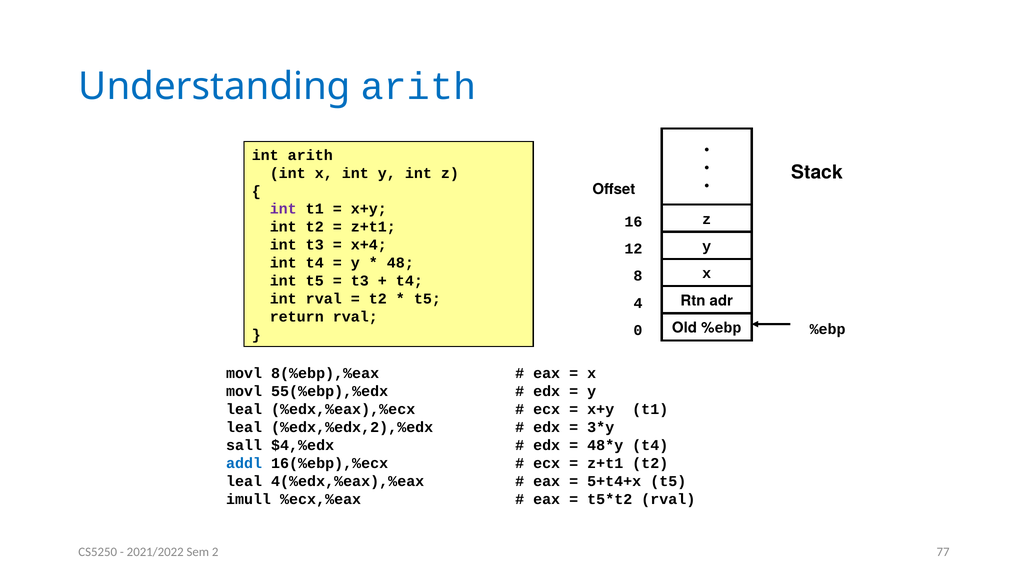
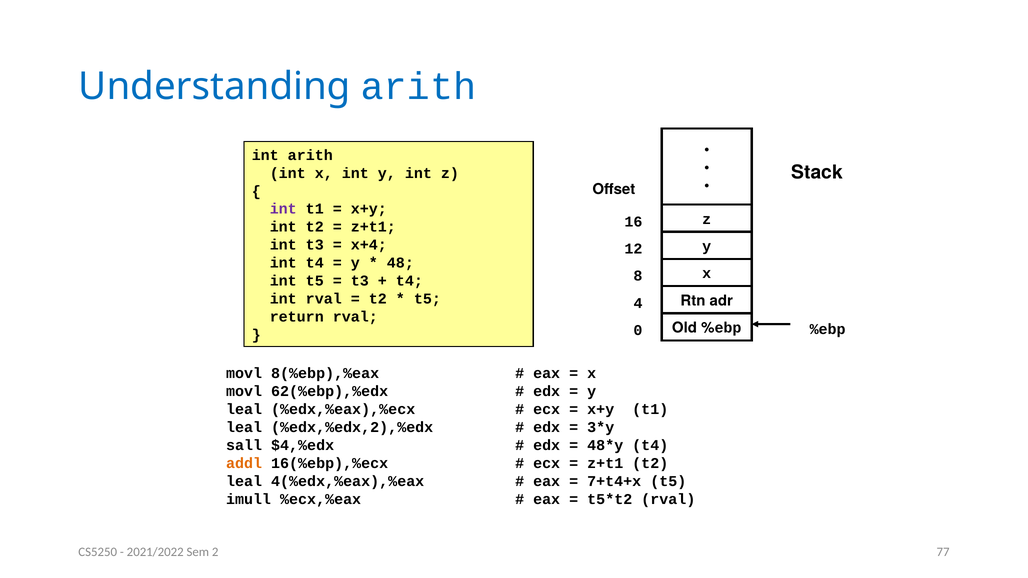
55(%ebp),%edx: 55(%ebp),%edx -> 62(%ebp),%edx
addl colour: blue -> orange
5+t4+x: 5+t4+x -> 7+t4+x
